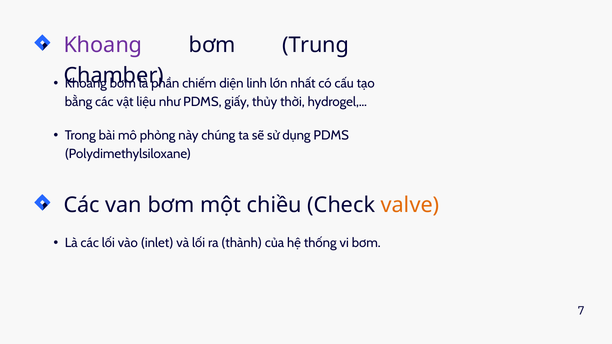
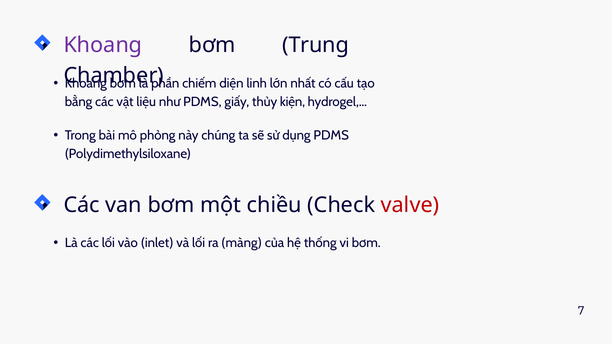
thời: thời -> kiện
valve colour: orange -> red
thành: thành -> màng
